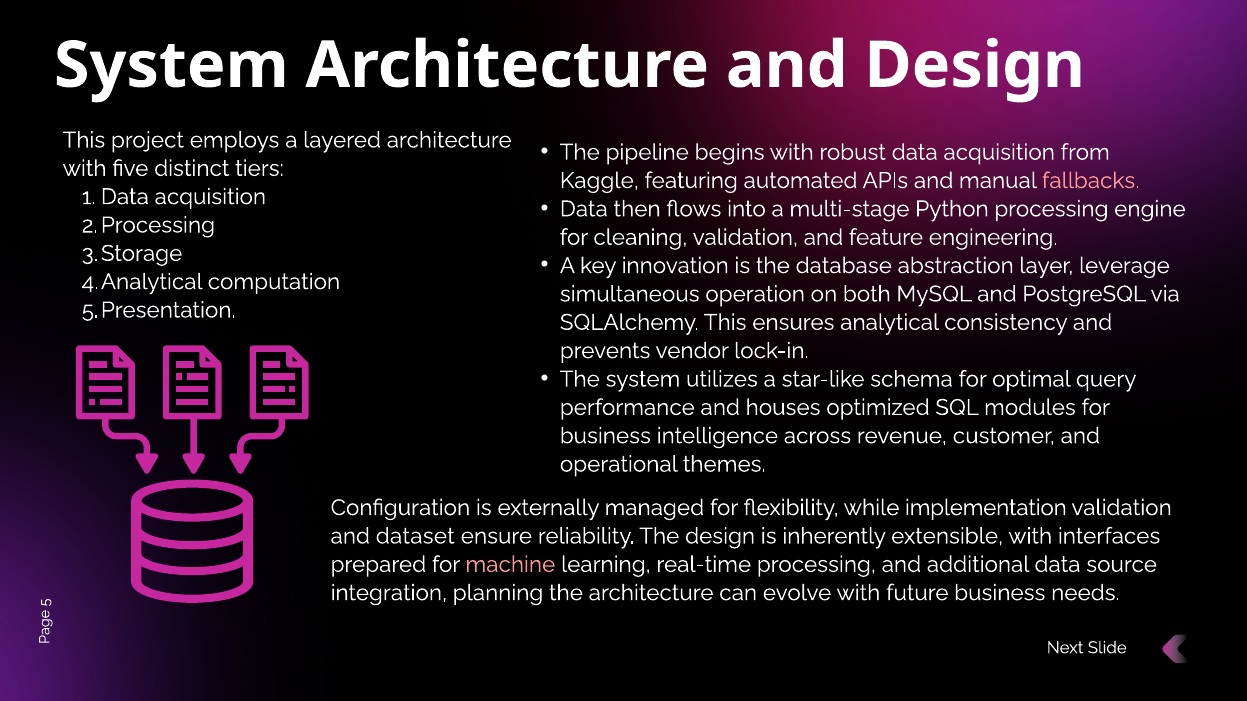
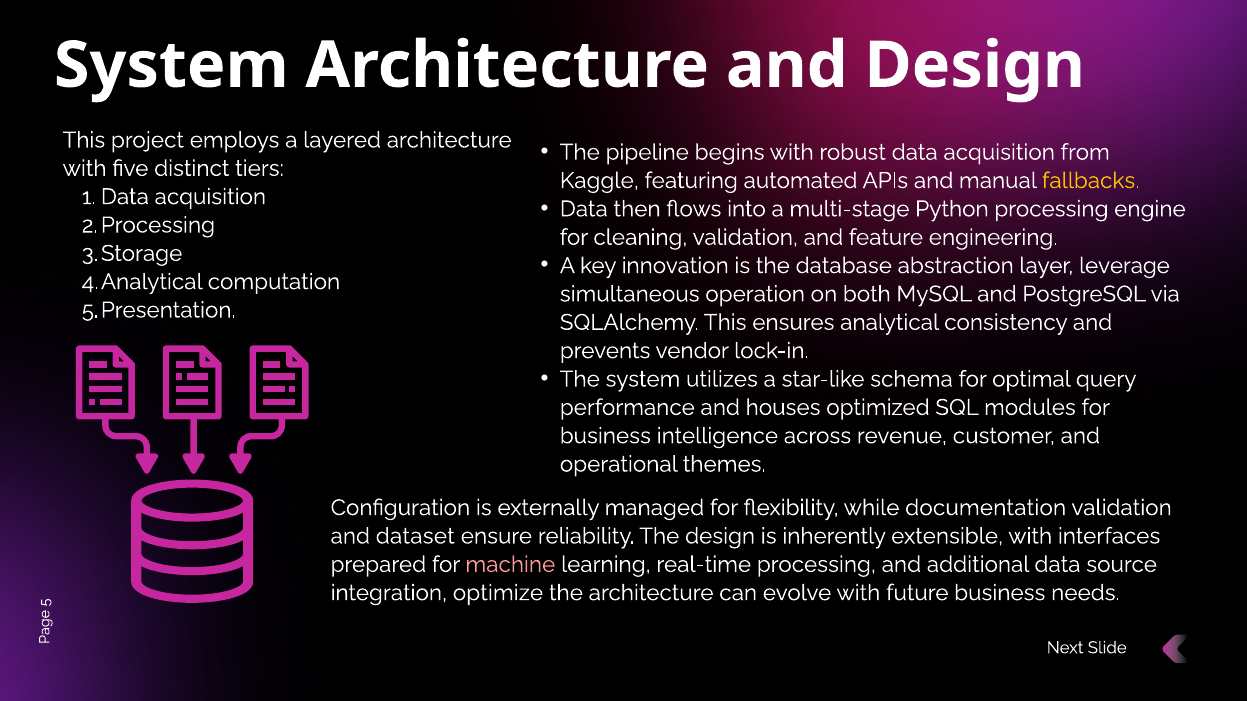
fallbacks colour: pink -> yellow
implementation: implementation -> documentation
planning: planning -> optimize
